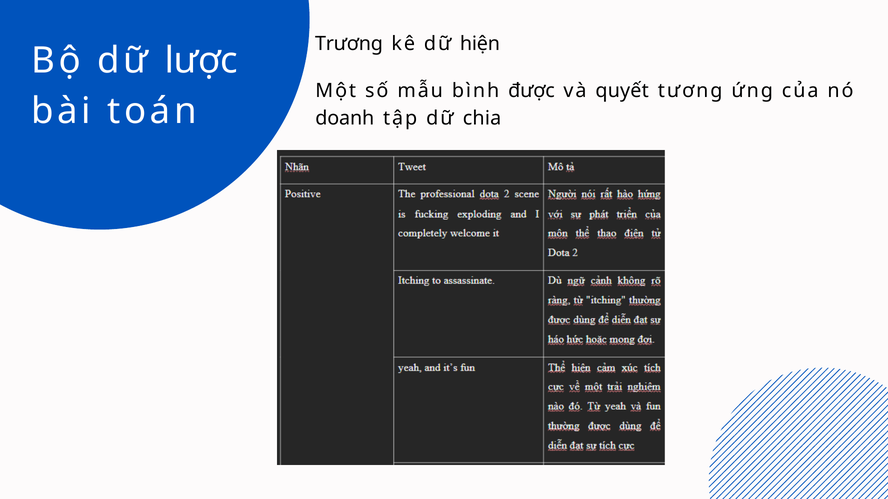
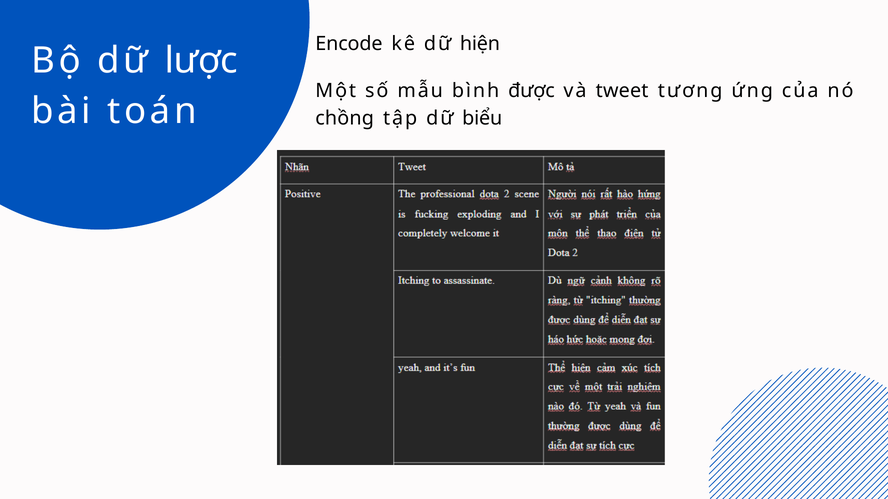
Trương: Trương -> Encode
quyết: quyết -> tweet
doanh: doanh -> chồng
chia: chia -> biểu
